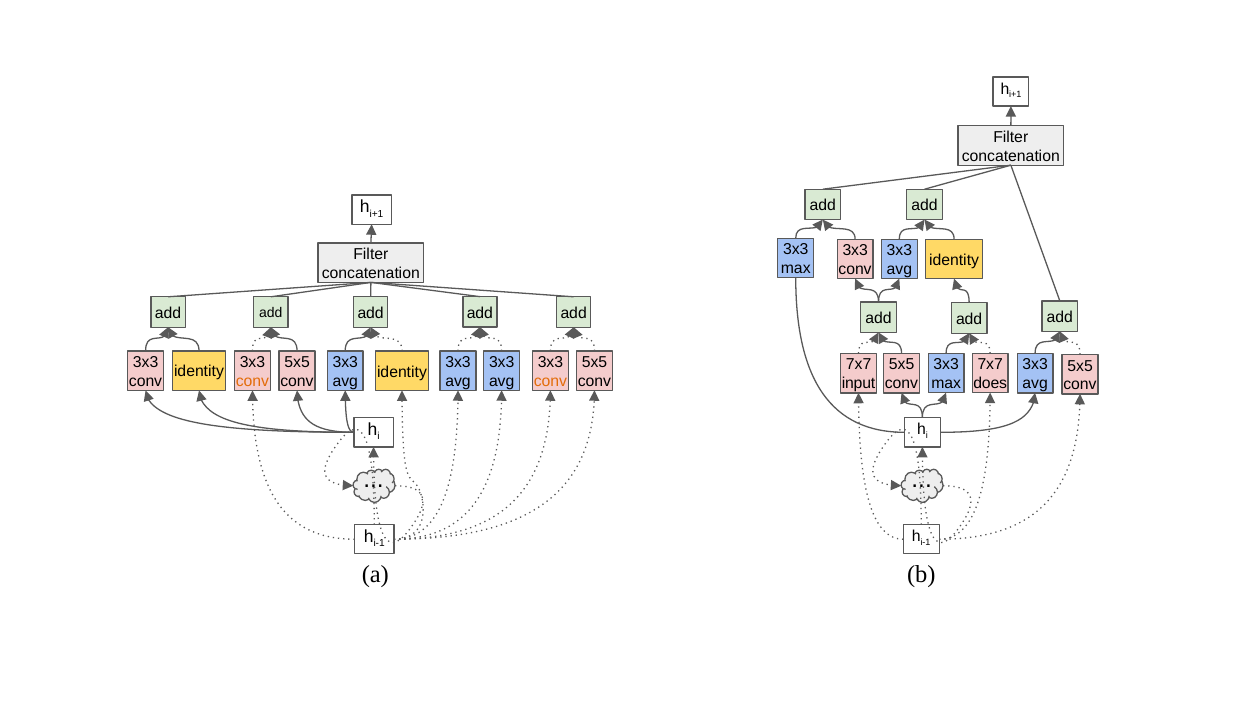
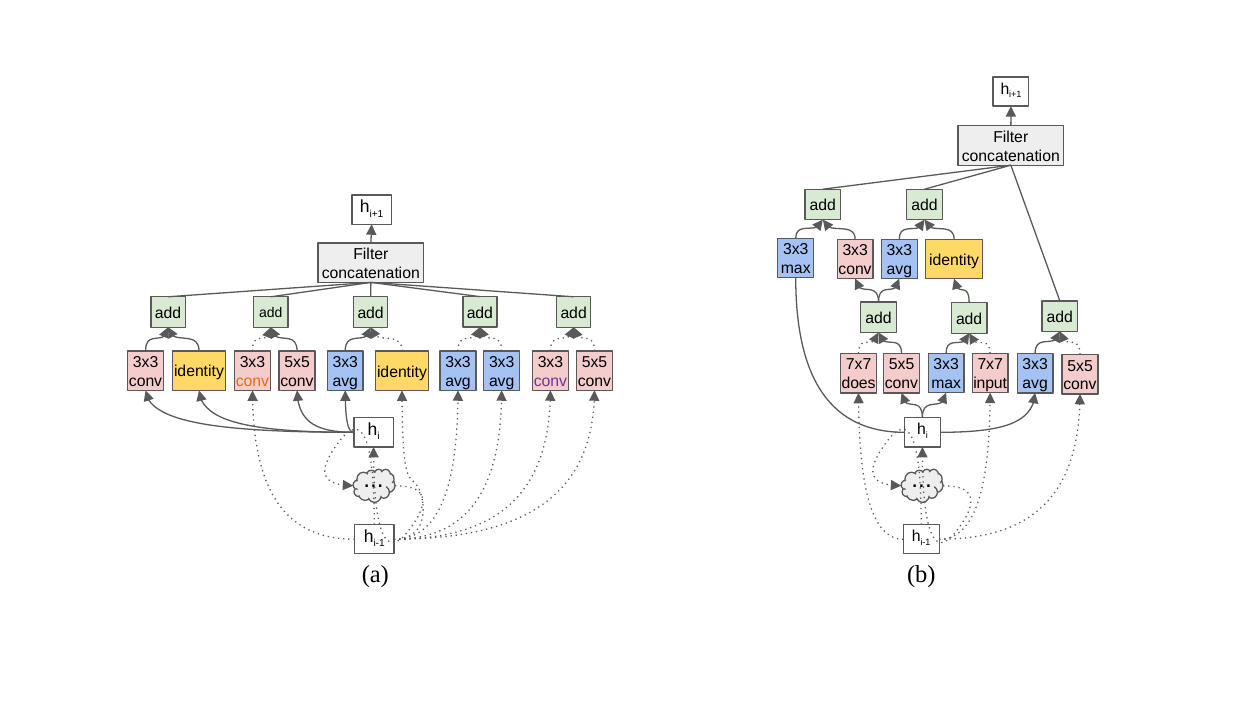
conv at (550, 381) colour: orange -> purple
does: does -> input
input: input -> does
